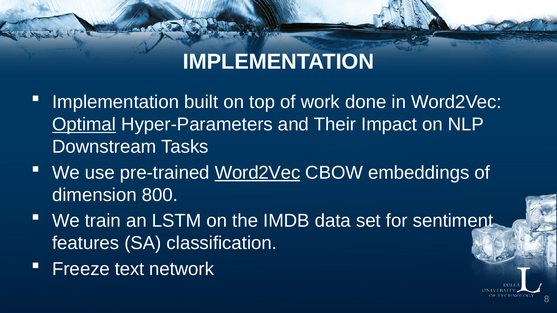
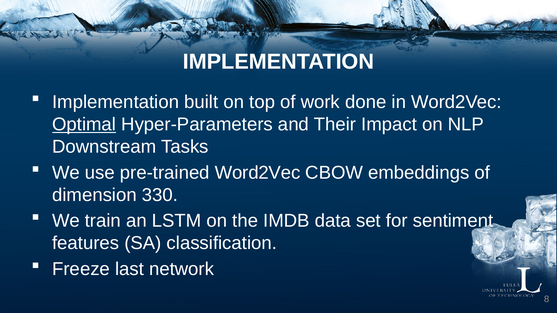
Word2Vec at (258, 173) underline: present -> none
800: 800 -> 330
text: text -> last
